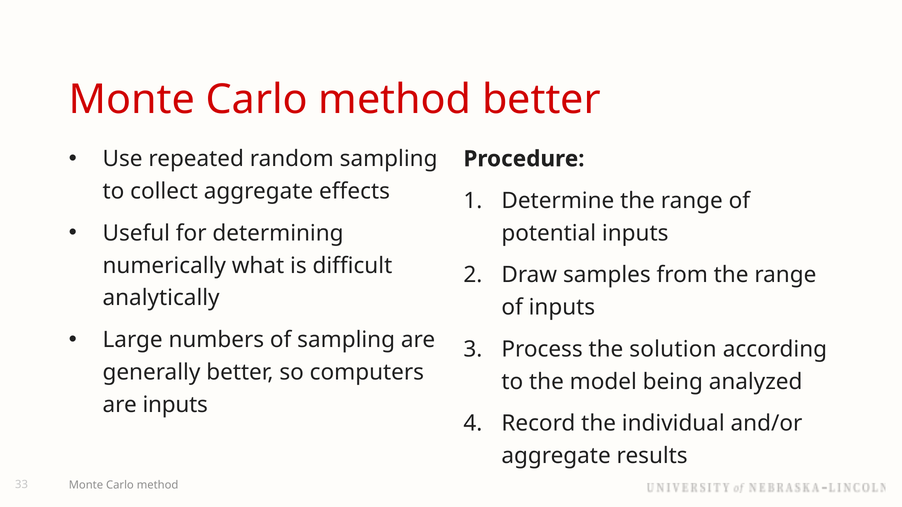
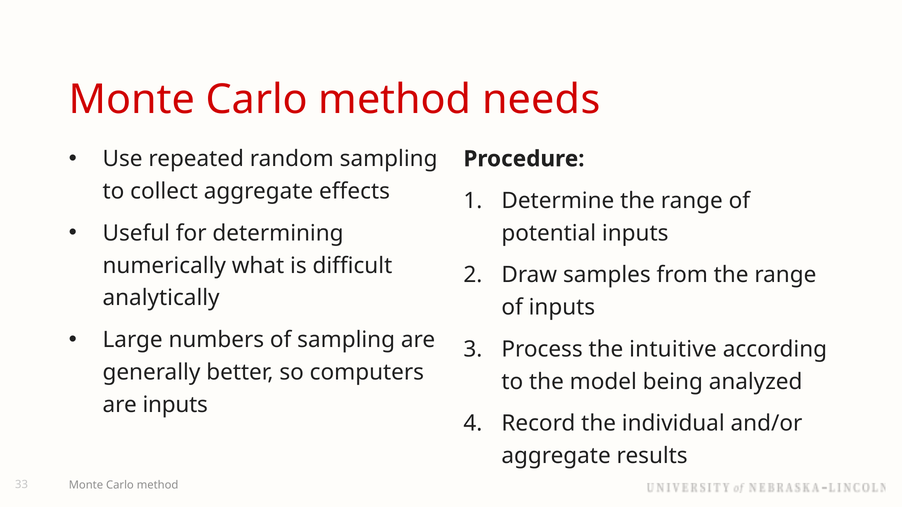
method better: better -> needs
solution: solution -> intuitive
